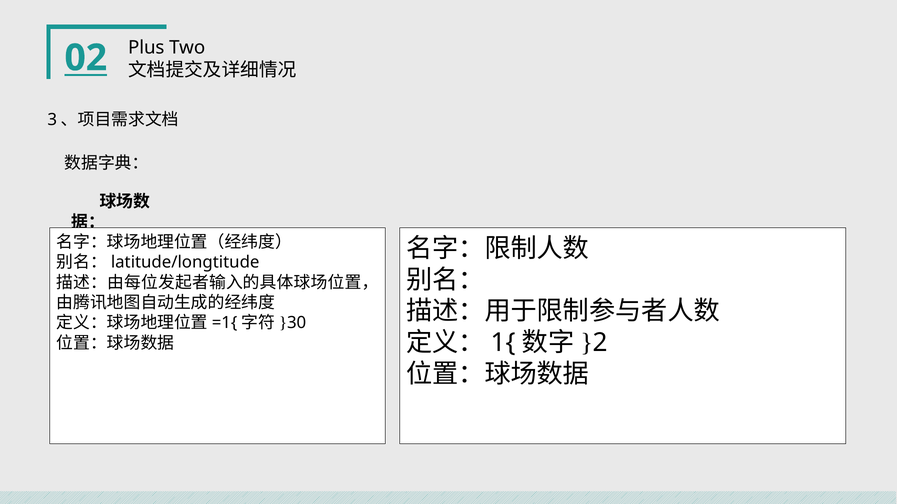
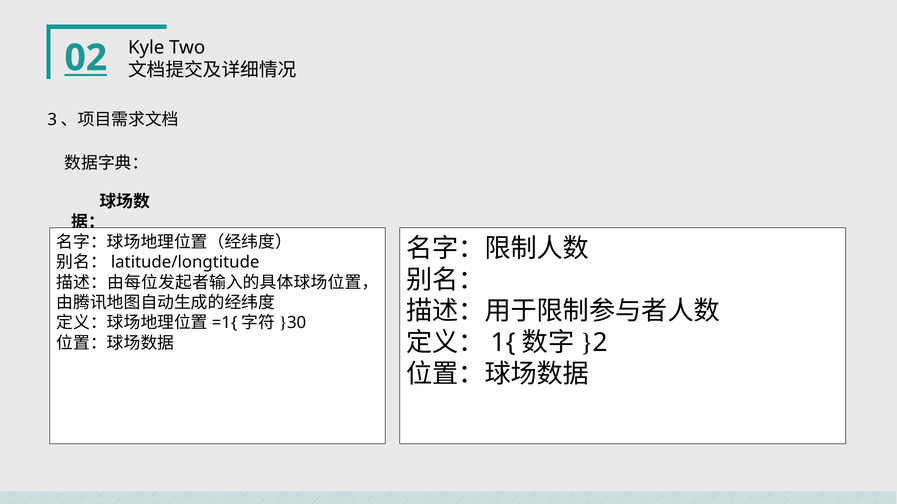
Plus: Plus -> Kyle
